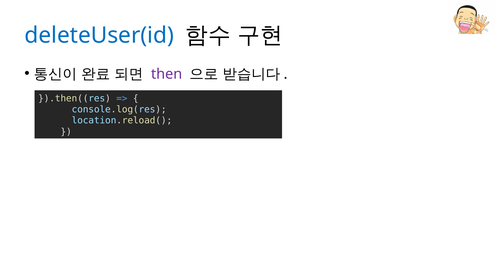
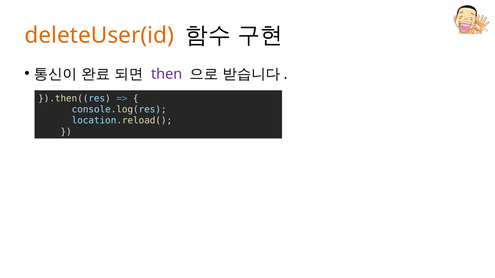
deleteUser(id colour: blue -> orange
